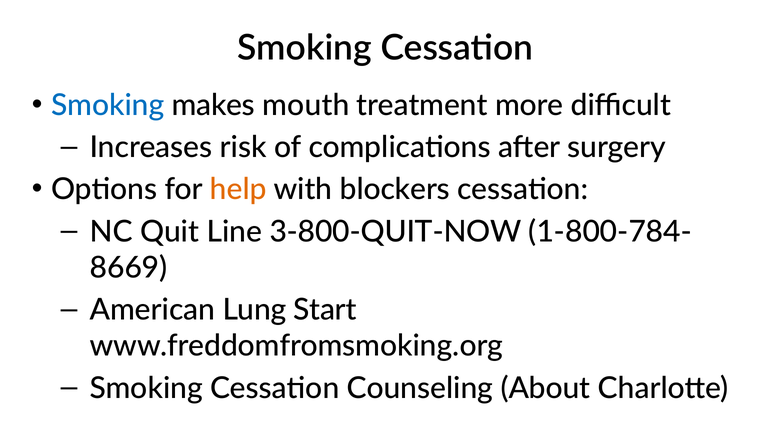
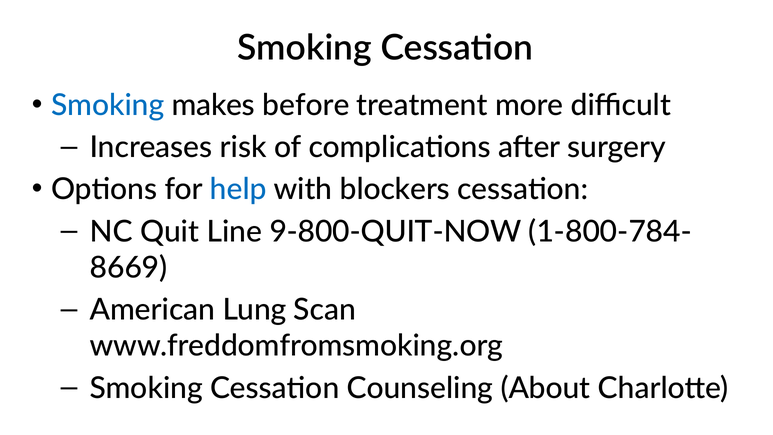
mouth: mouth -> before
help colour: orange -> blue
3-800-QUIT-NOW: 3-800-QUIT-NOW -> 9-800-QUIT-NOW
Start: Start -> Scan
